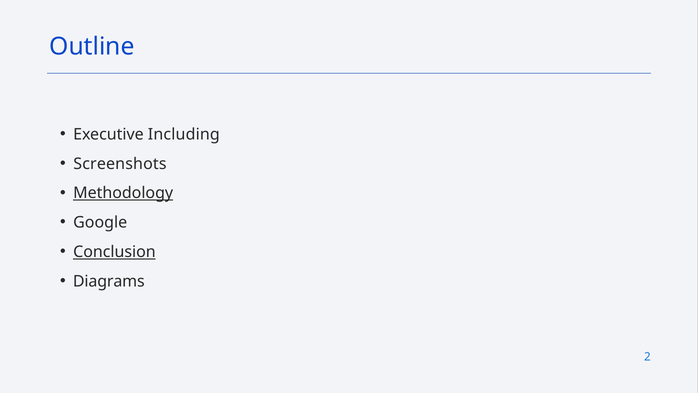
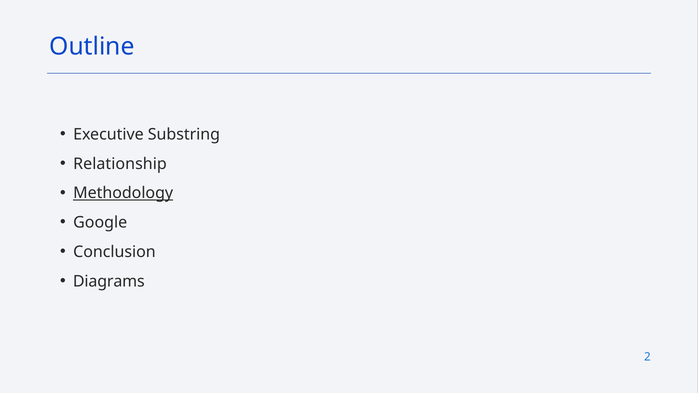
Including: Including -> Substring
Screenshots: Screenshots -> Relationship
Conclusion underline: present -> none
